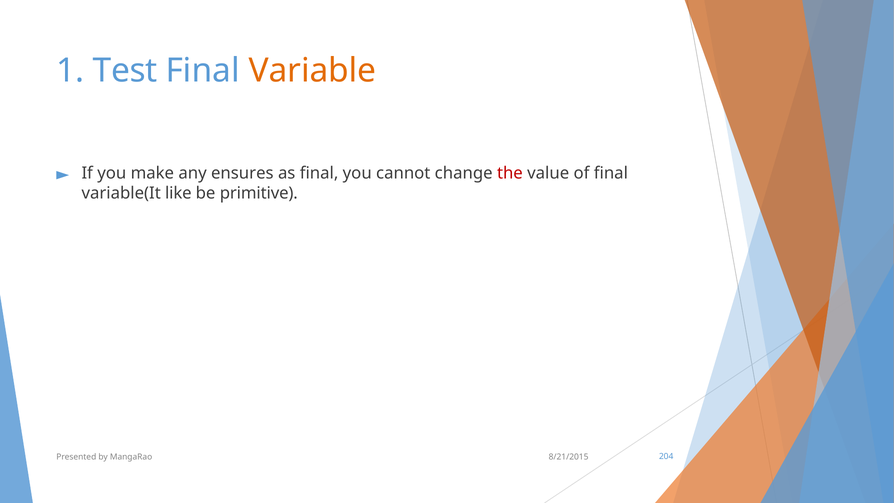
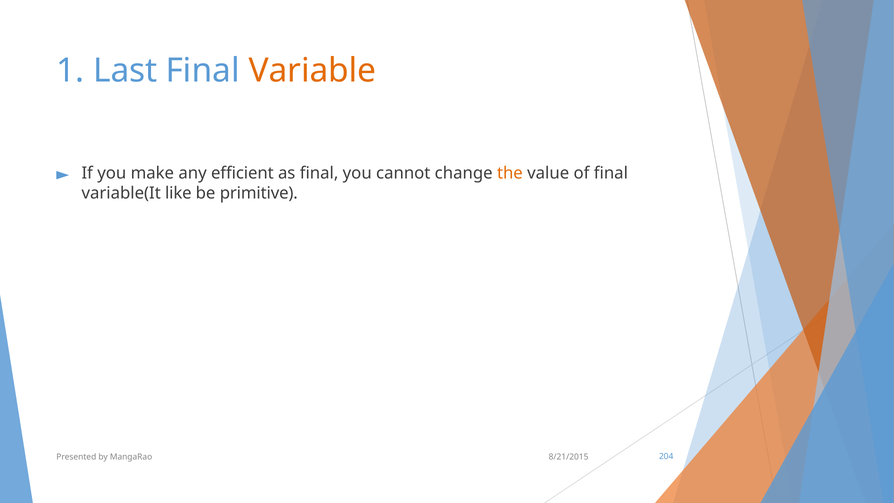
Test: Test -> Last
ensures: ensures -> efficient
the colour: red -> orange
